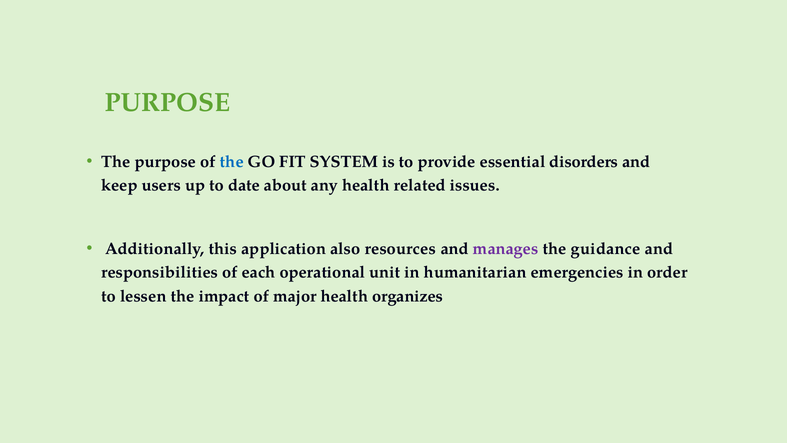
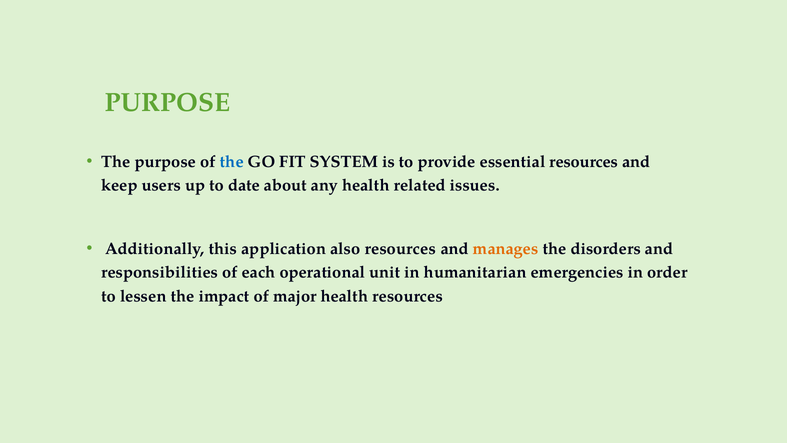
essential disorders: disorders -> resources
manages colour: purple -> orange
guidance: guidance -> disorders
health organizes: organizes -> resources
